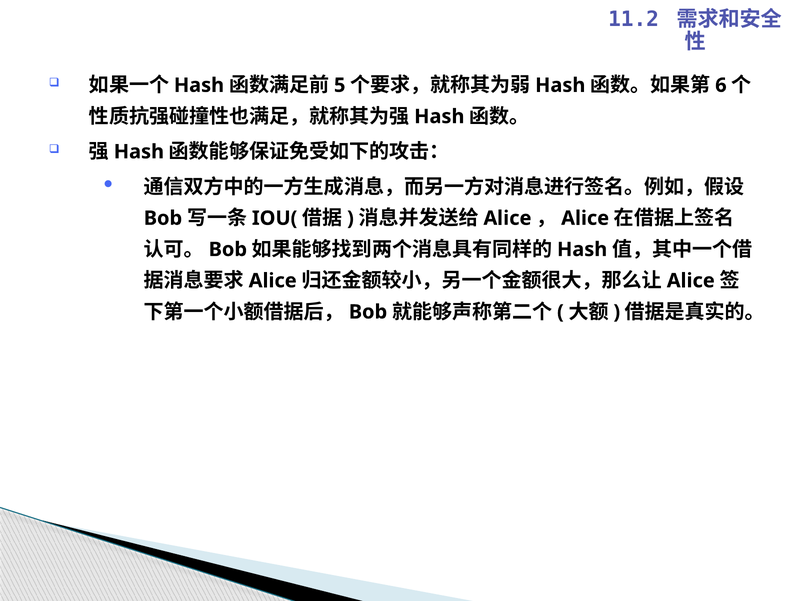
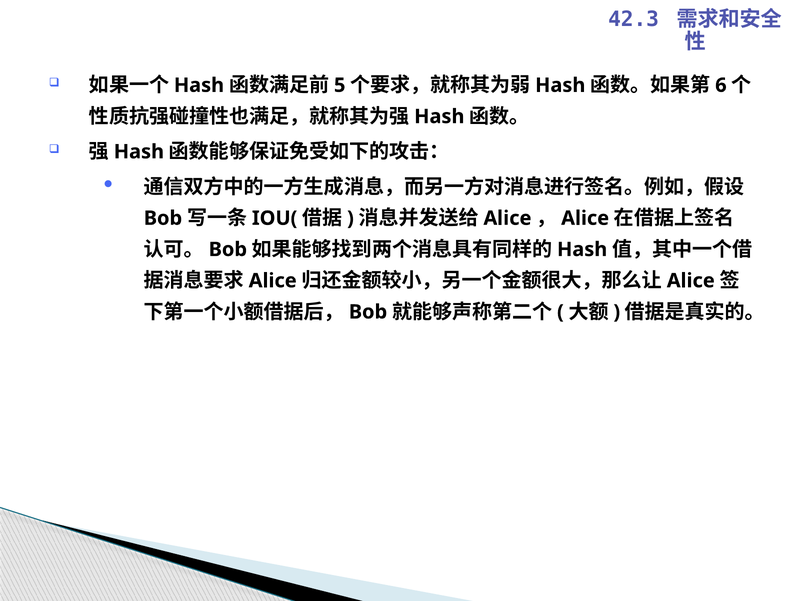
11.2: 11.2 -> 42.3
